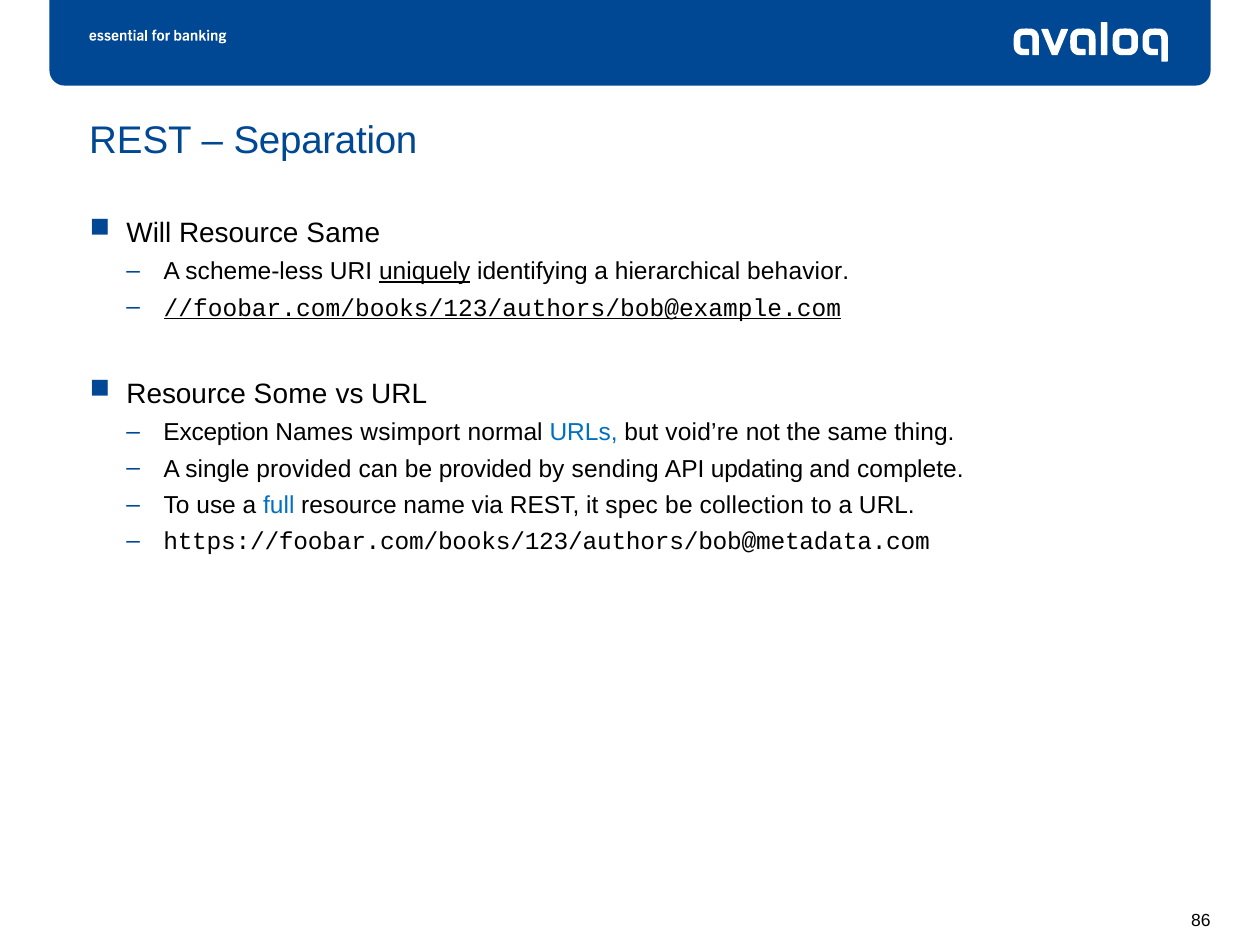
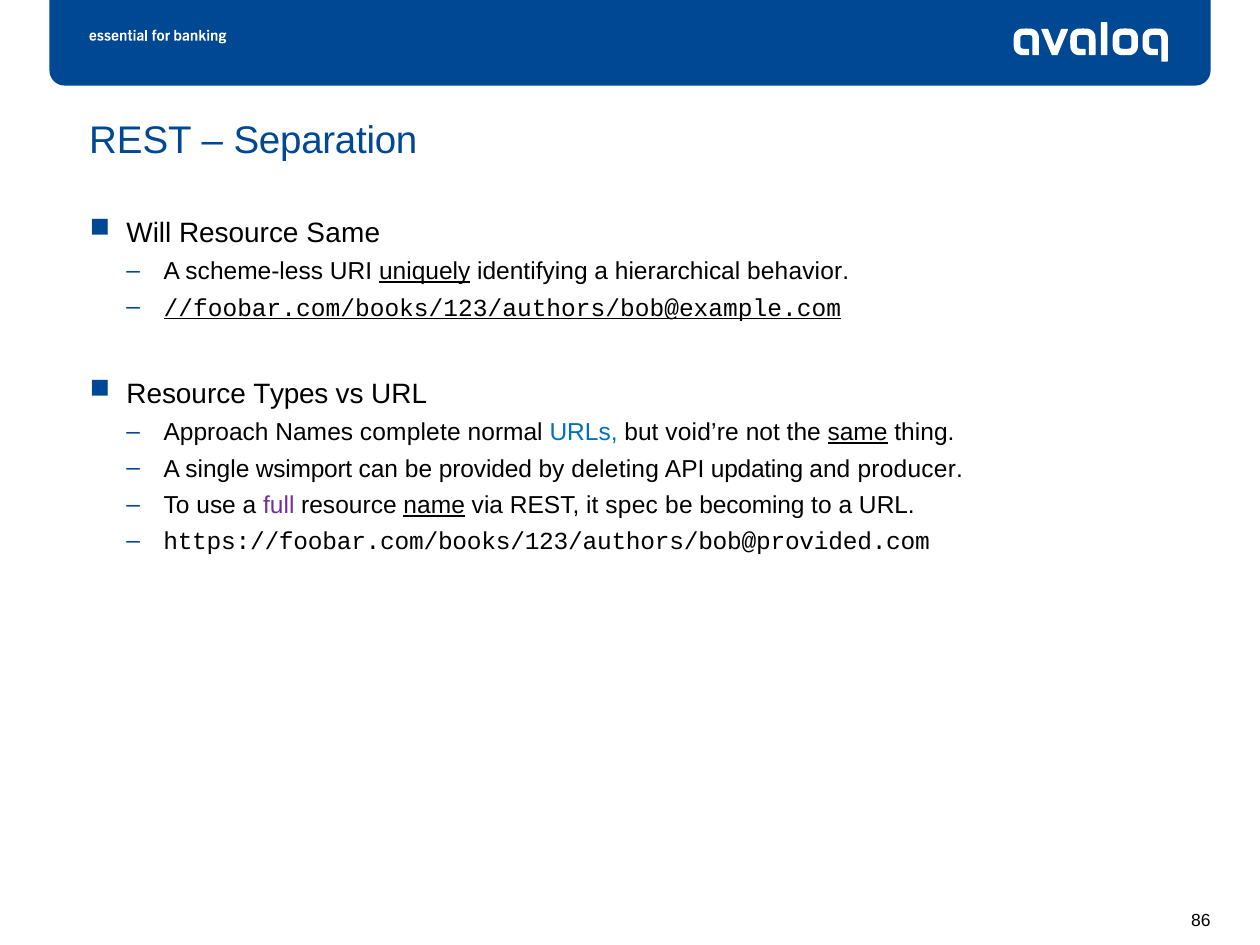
Some: Some -> Types
Exception: Exception -> Approach
wsimport: wsimport -> complete
same at (858, 433) underline: none -> present
single provided: provided -> wsimport
sending: sending -> deleting
complete: complete -> producer
full colour: blue -> purple
name underline: none -> present
collection: collection -> becoming
https://foobar.com/books/123/authors/bob@metadata.com: https://foobar.com/books/123/authors/bob@metadata.com -> https://foobar.com/books/123/authors/bob@provided.com
